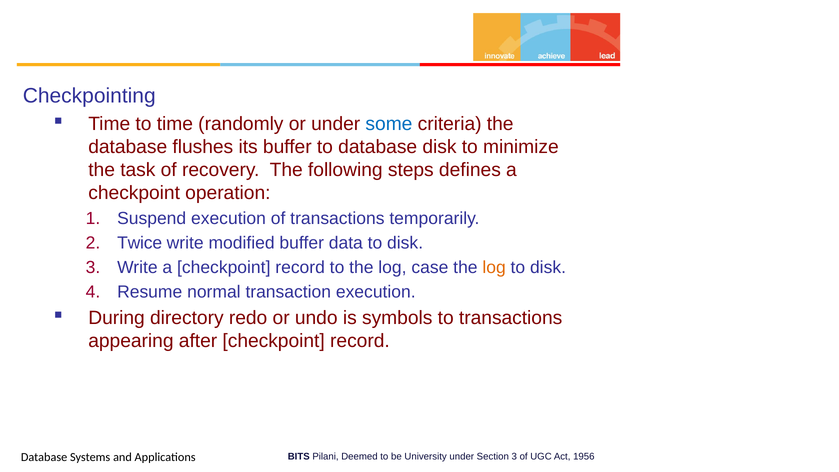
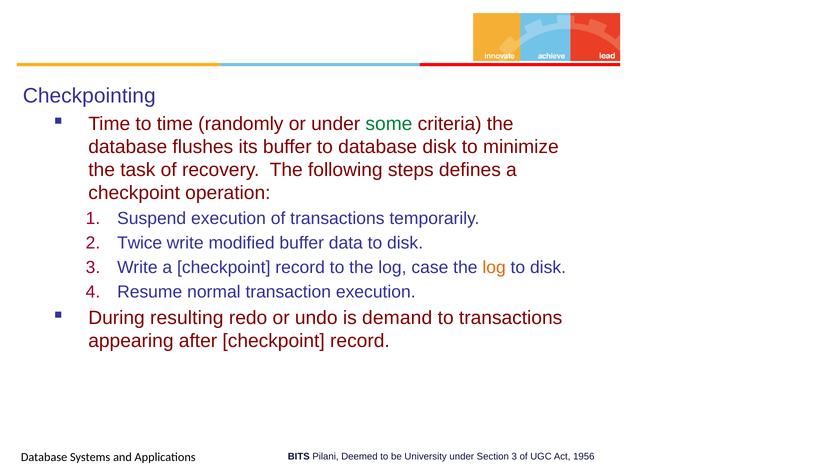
some colour: blue -> green
directory: directory -> resulting
symbols: symbols -> demand
